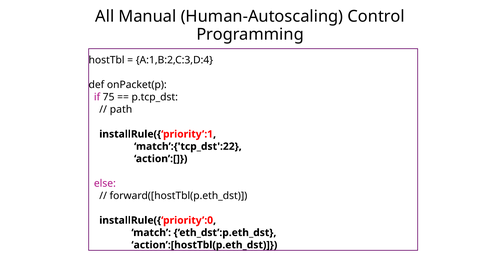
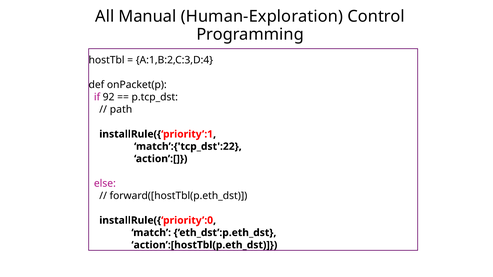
Human-Autoscaling: Human-Autoscaling -> Human-Exploration
75: 75 -> 92
